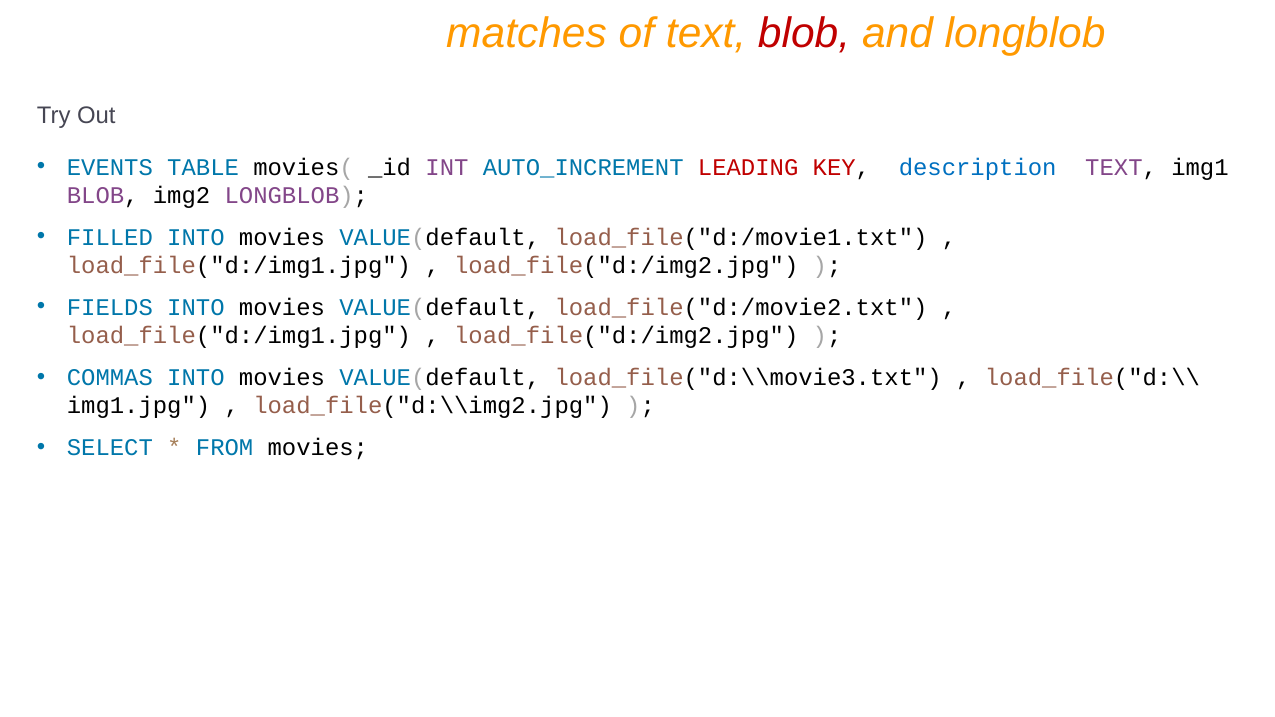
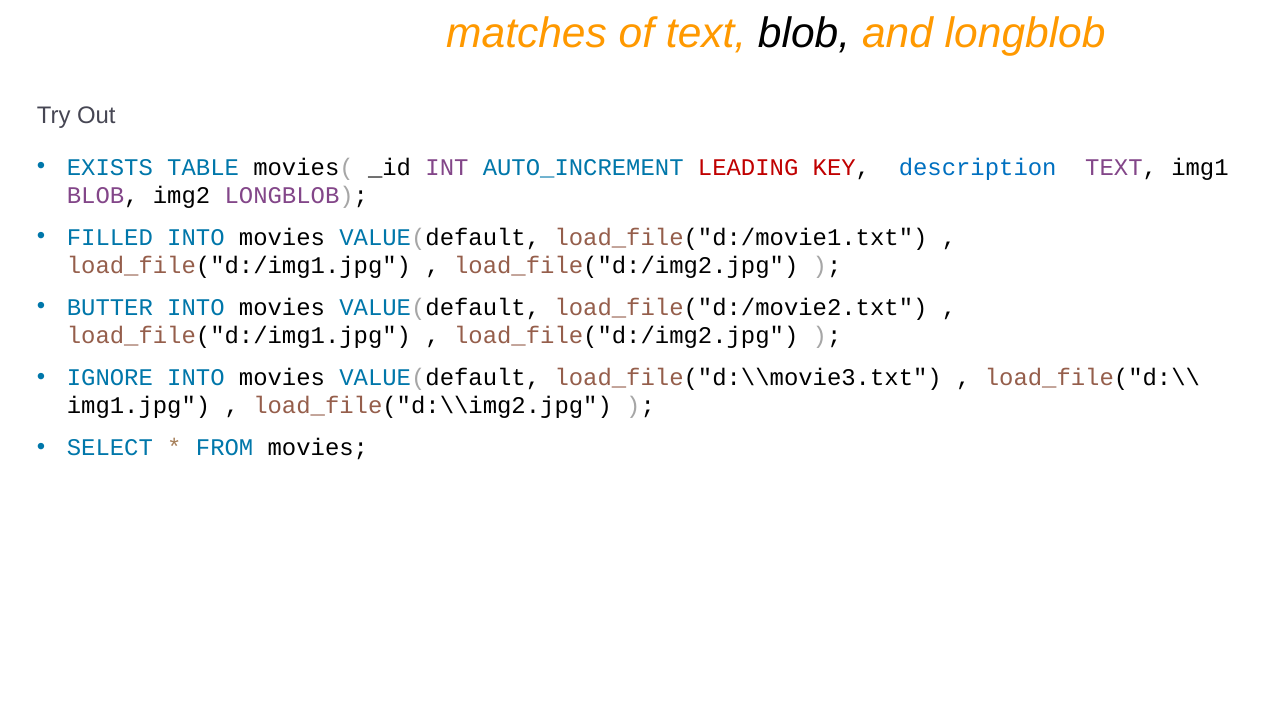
blob at (804, 33) colour: red -> black
EVENTS: EVENTS -> EXISTS
FIELDS: FIELDS -> BUTTER
COMMAS: COMMAS -> IGNORE
